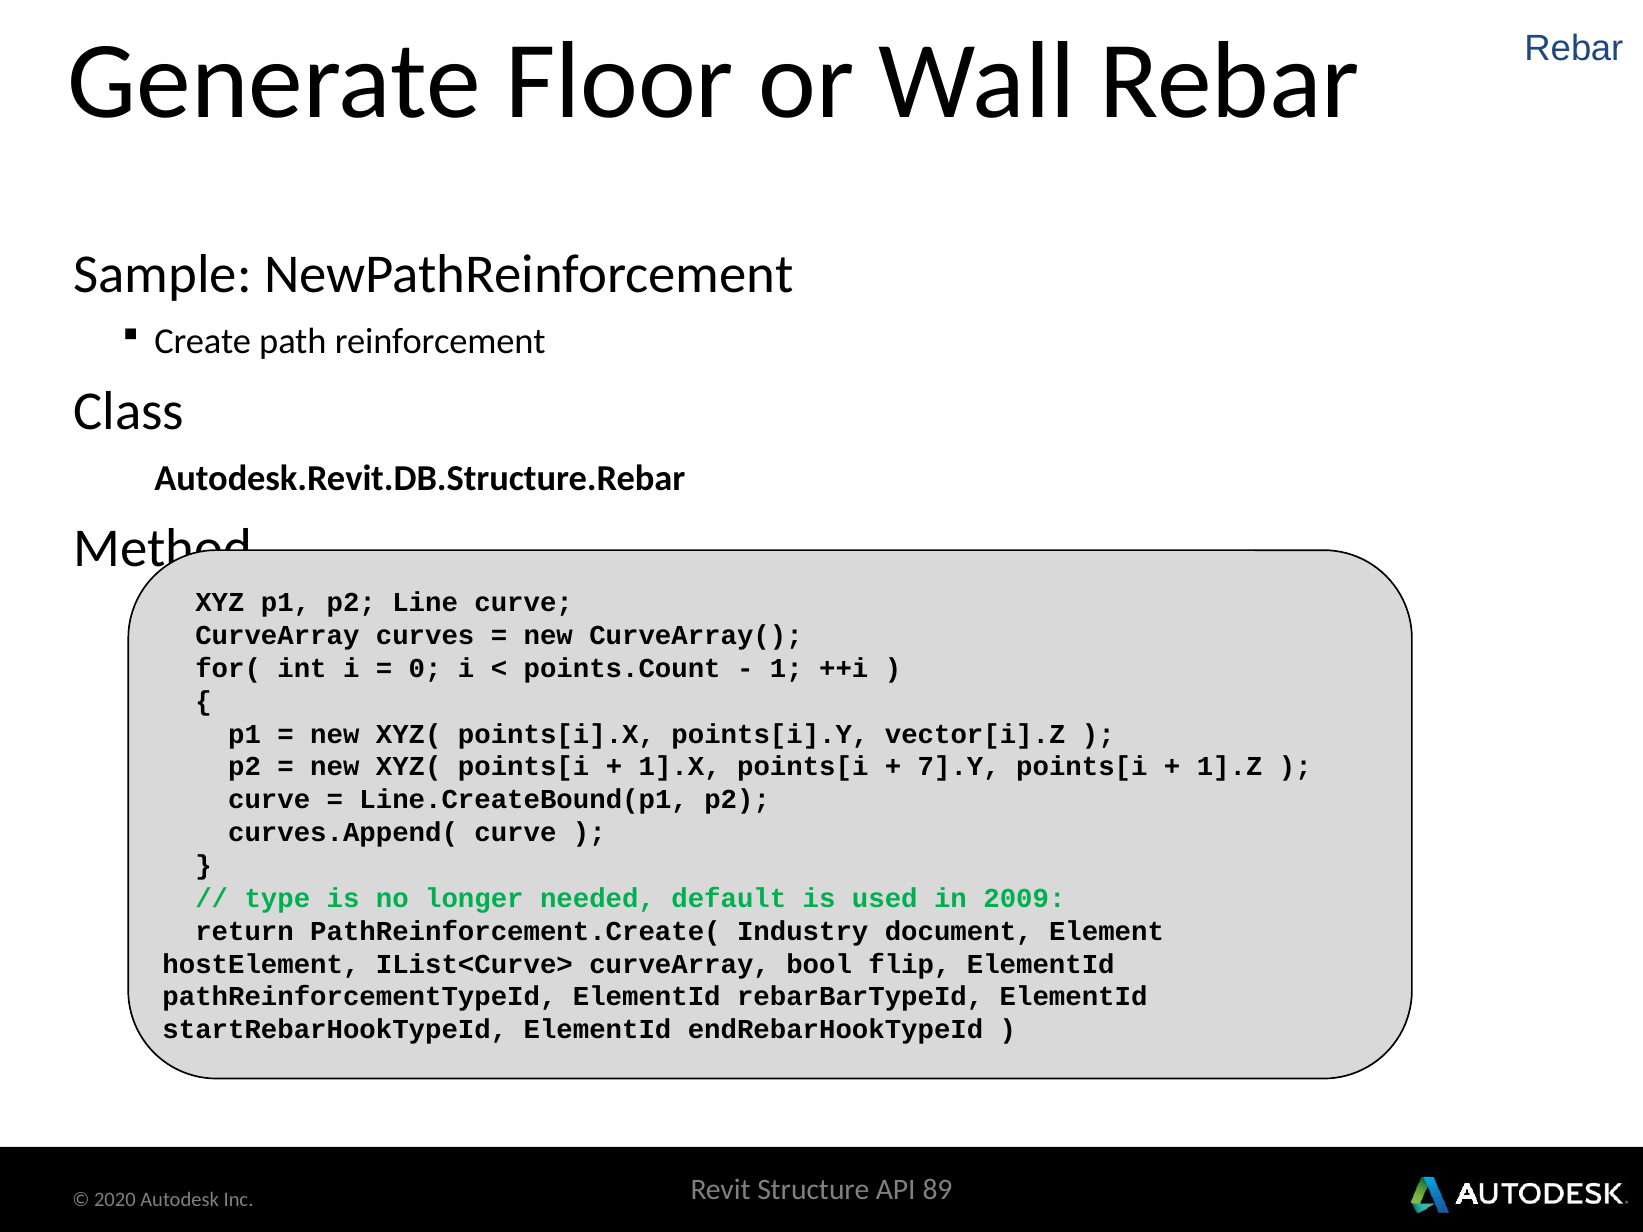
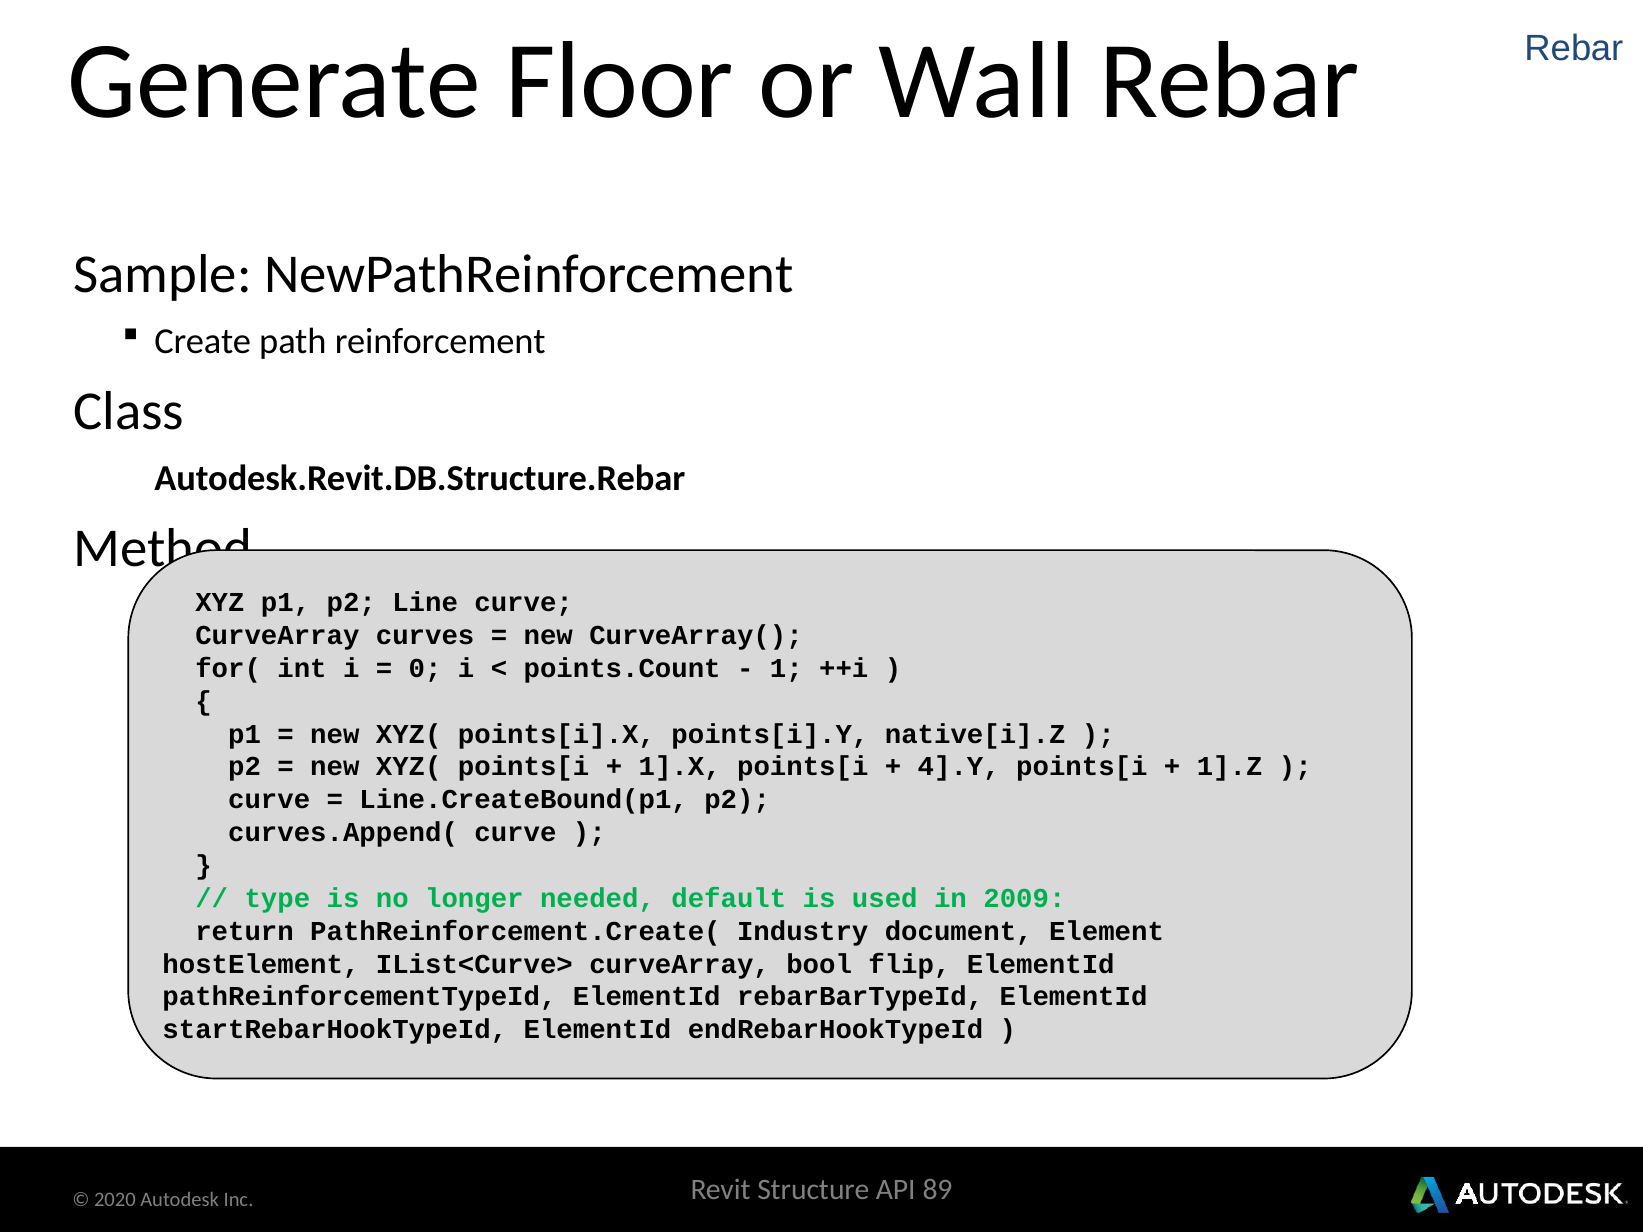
vector[i].Z: vector[i].Z -> native[i].Z
7].Y: 7].Y -> 4].Y
